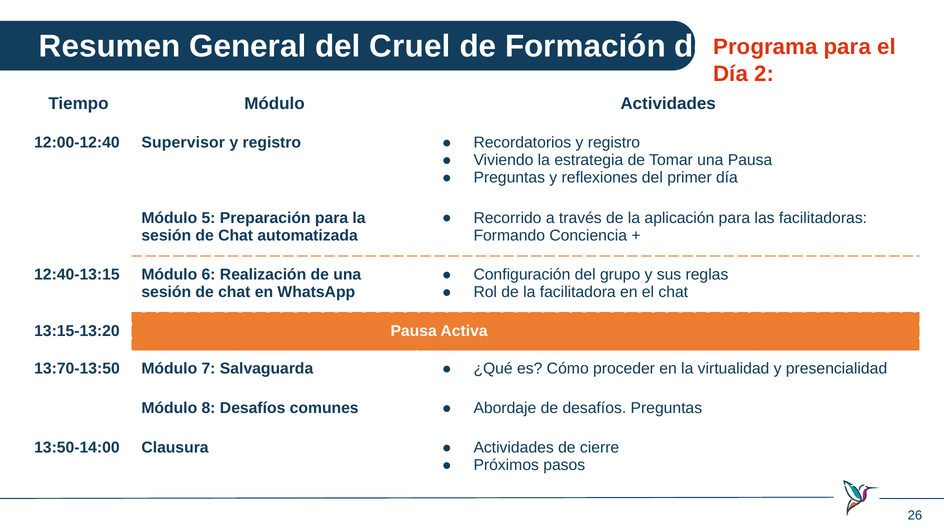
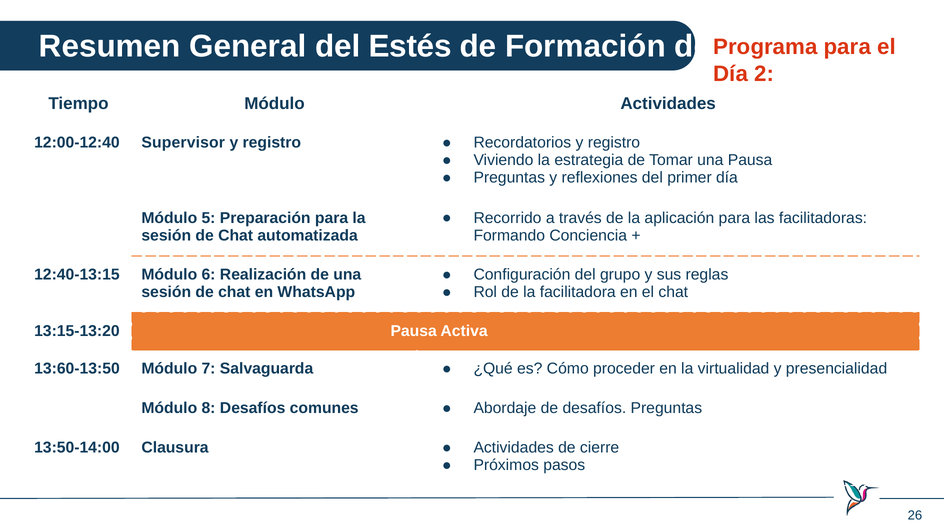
Cruel: Cruel -> Estés
13:70-13:50: 13:70-13:50 -> 13:60-13:50
